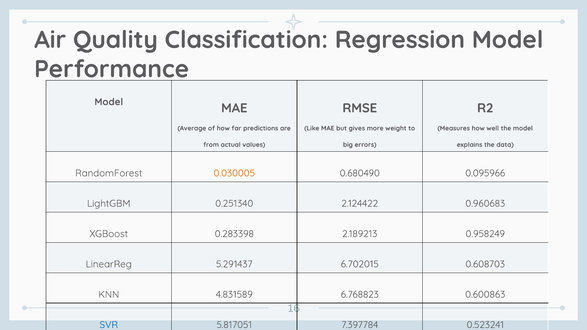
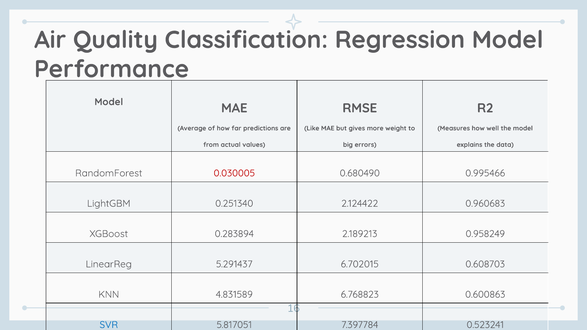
0.030005 colour: orange -> red
0.095966: 0.095966 -> 0.995466
0.283398: 0.283398 -> 0.283894
